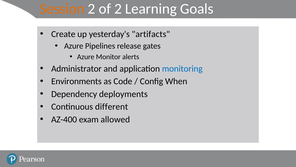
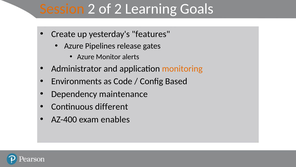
artifacts: artifacts -> features
monitoring colour: blue -> orange
When: When -> Based
deployments: deployments -> maintenance
allowed: allowed -> enables
